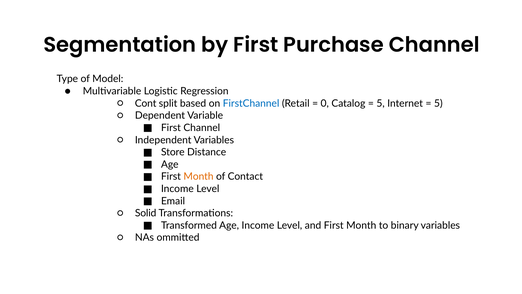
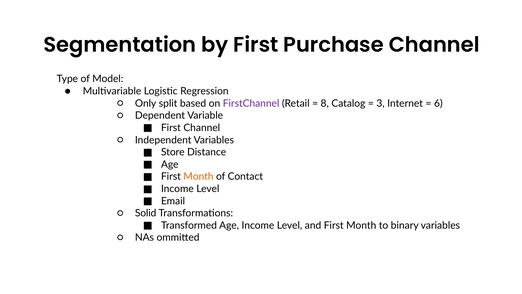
Cont: Cont -> Only
FirstChannel colour: blue -> purple
0: 0 -> 8
5 at (381, 103): 5 -> 3
5 at (438, 103): 5 -> 6
